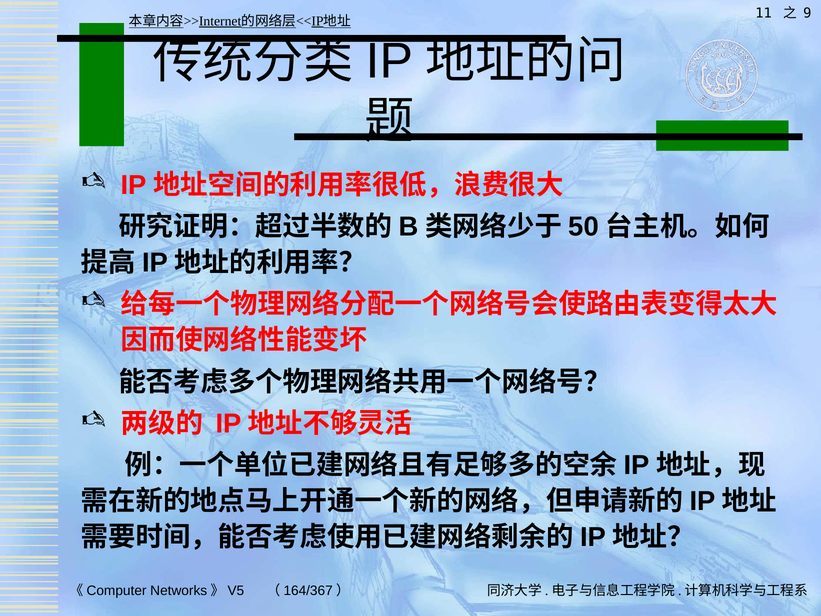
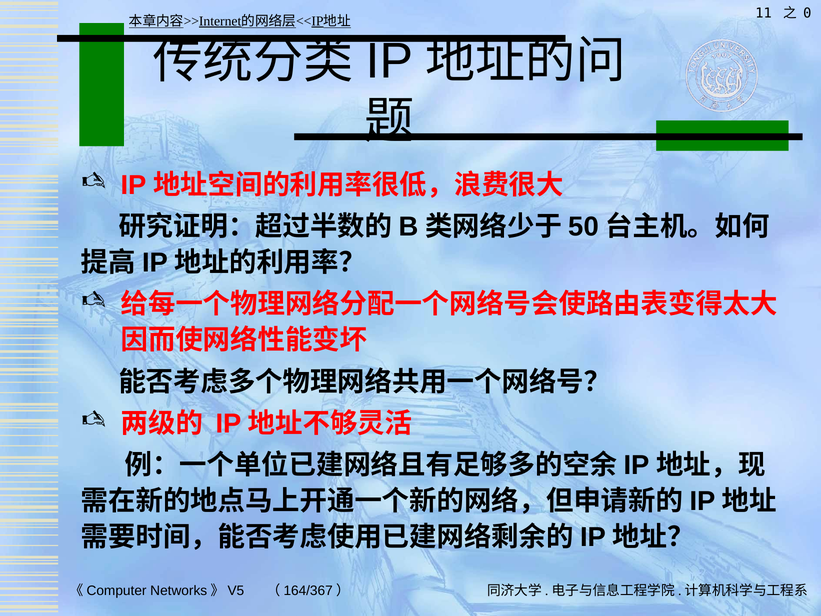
9: 9 -> 0
